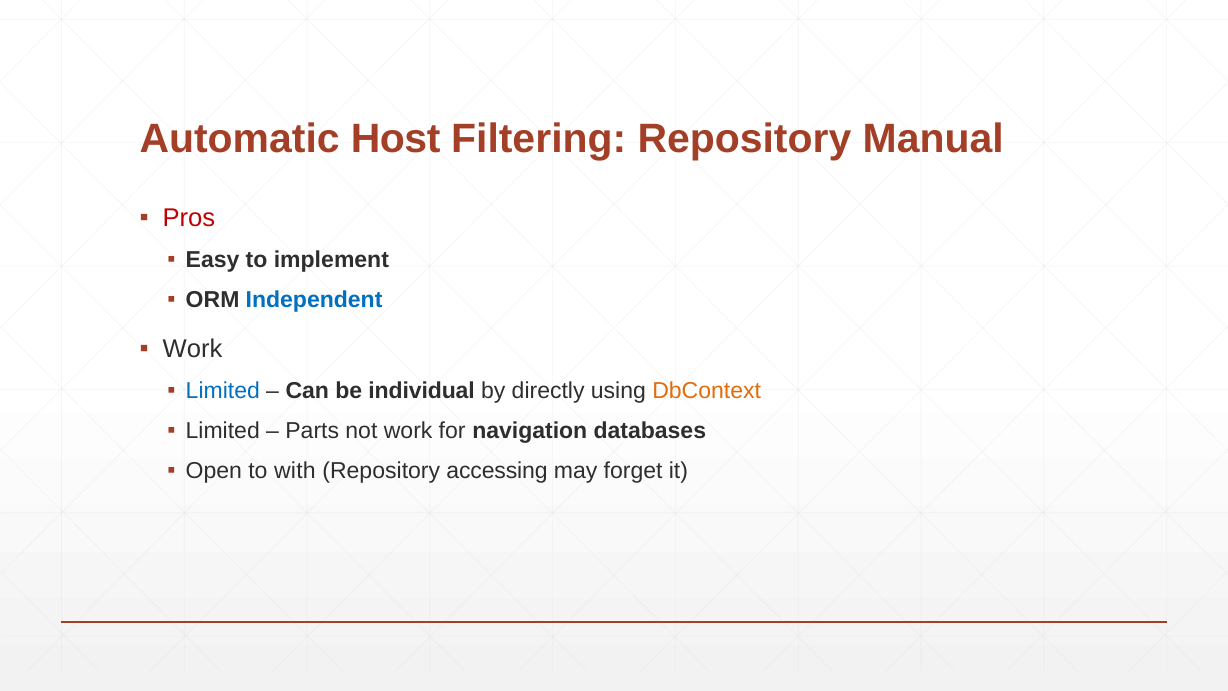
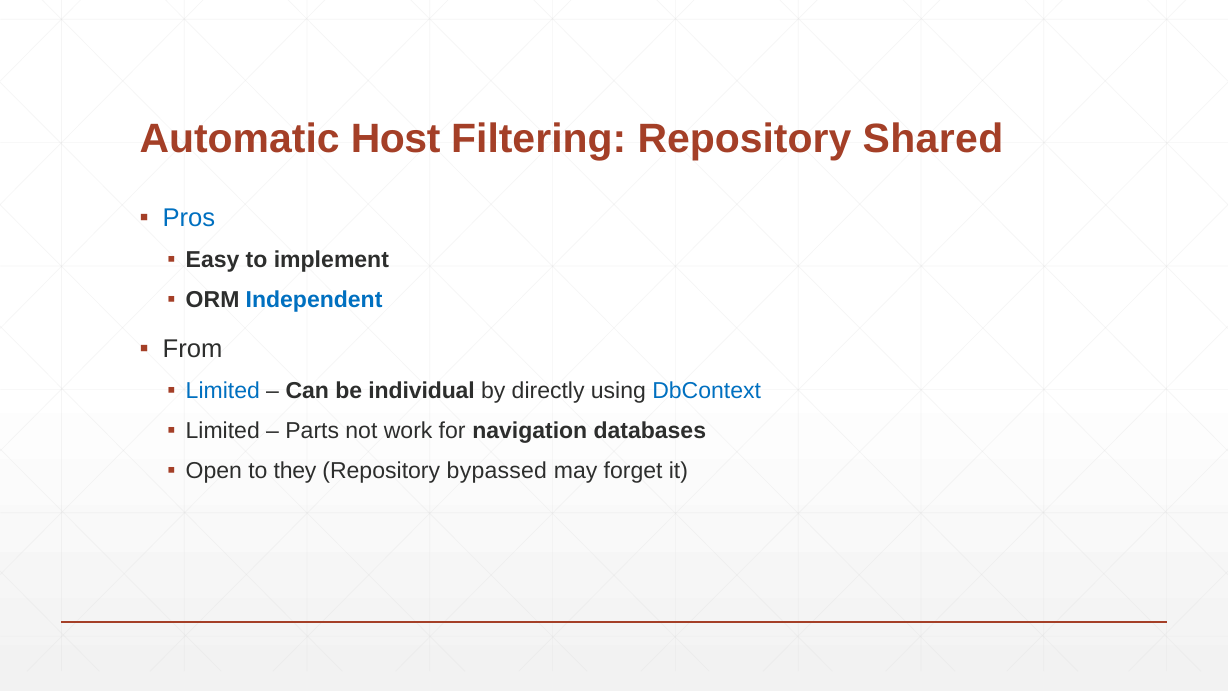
Manual: Manual -> Shared
Pros colour: red -> blue
Work at (193, 349): Work -> From
DbContext colour: orange -> blue
with: with -> they
accessing: accessing -> bypassed
